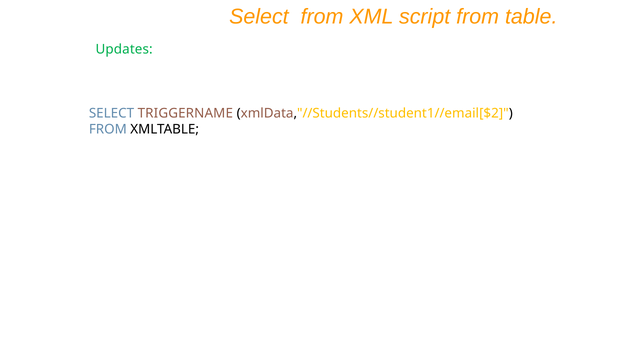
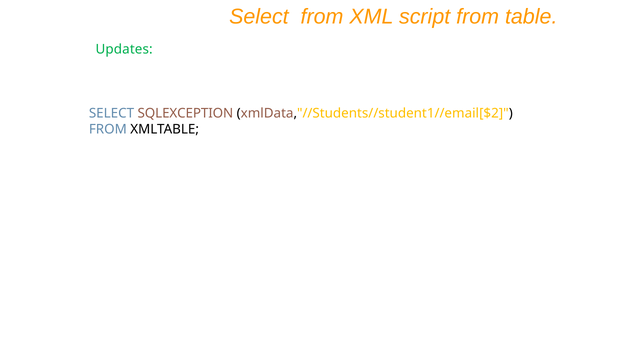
TRIGGERNAME: TRIGGERNAME -> SQLEXCEPTION
